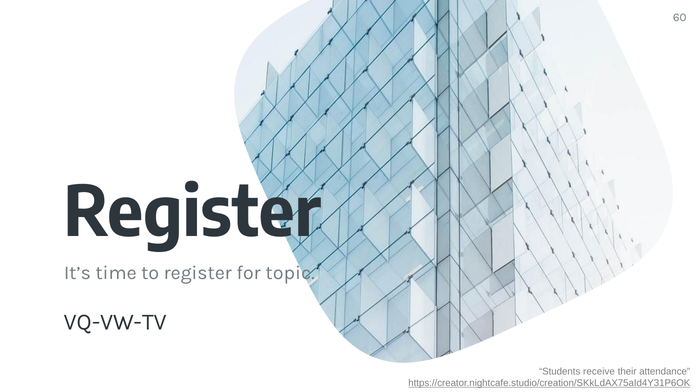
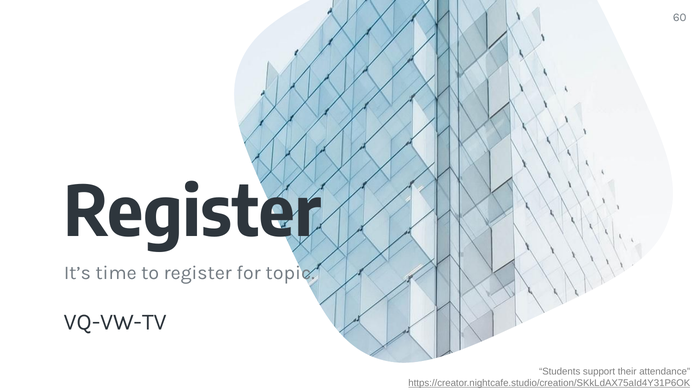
receive: receive -> support
